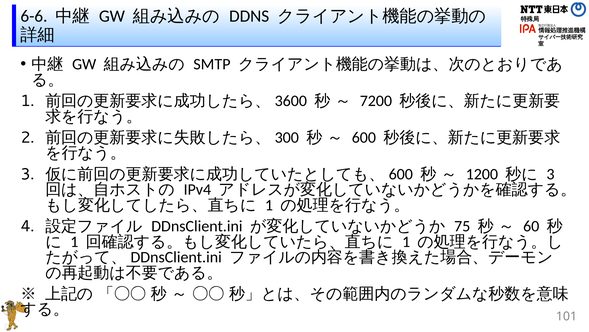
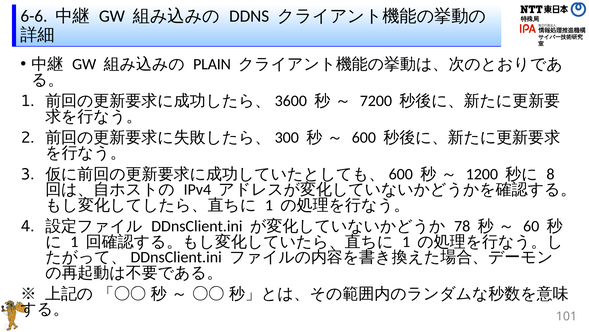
SMTP: SMTP -> PLAIN
3 at (551, 174): 3 -> 8
75: 75 -> 78
